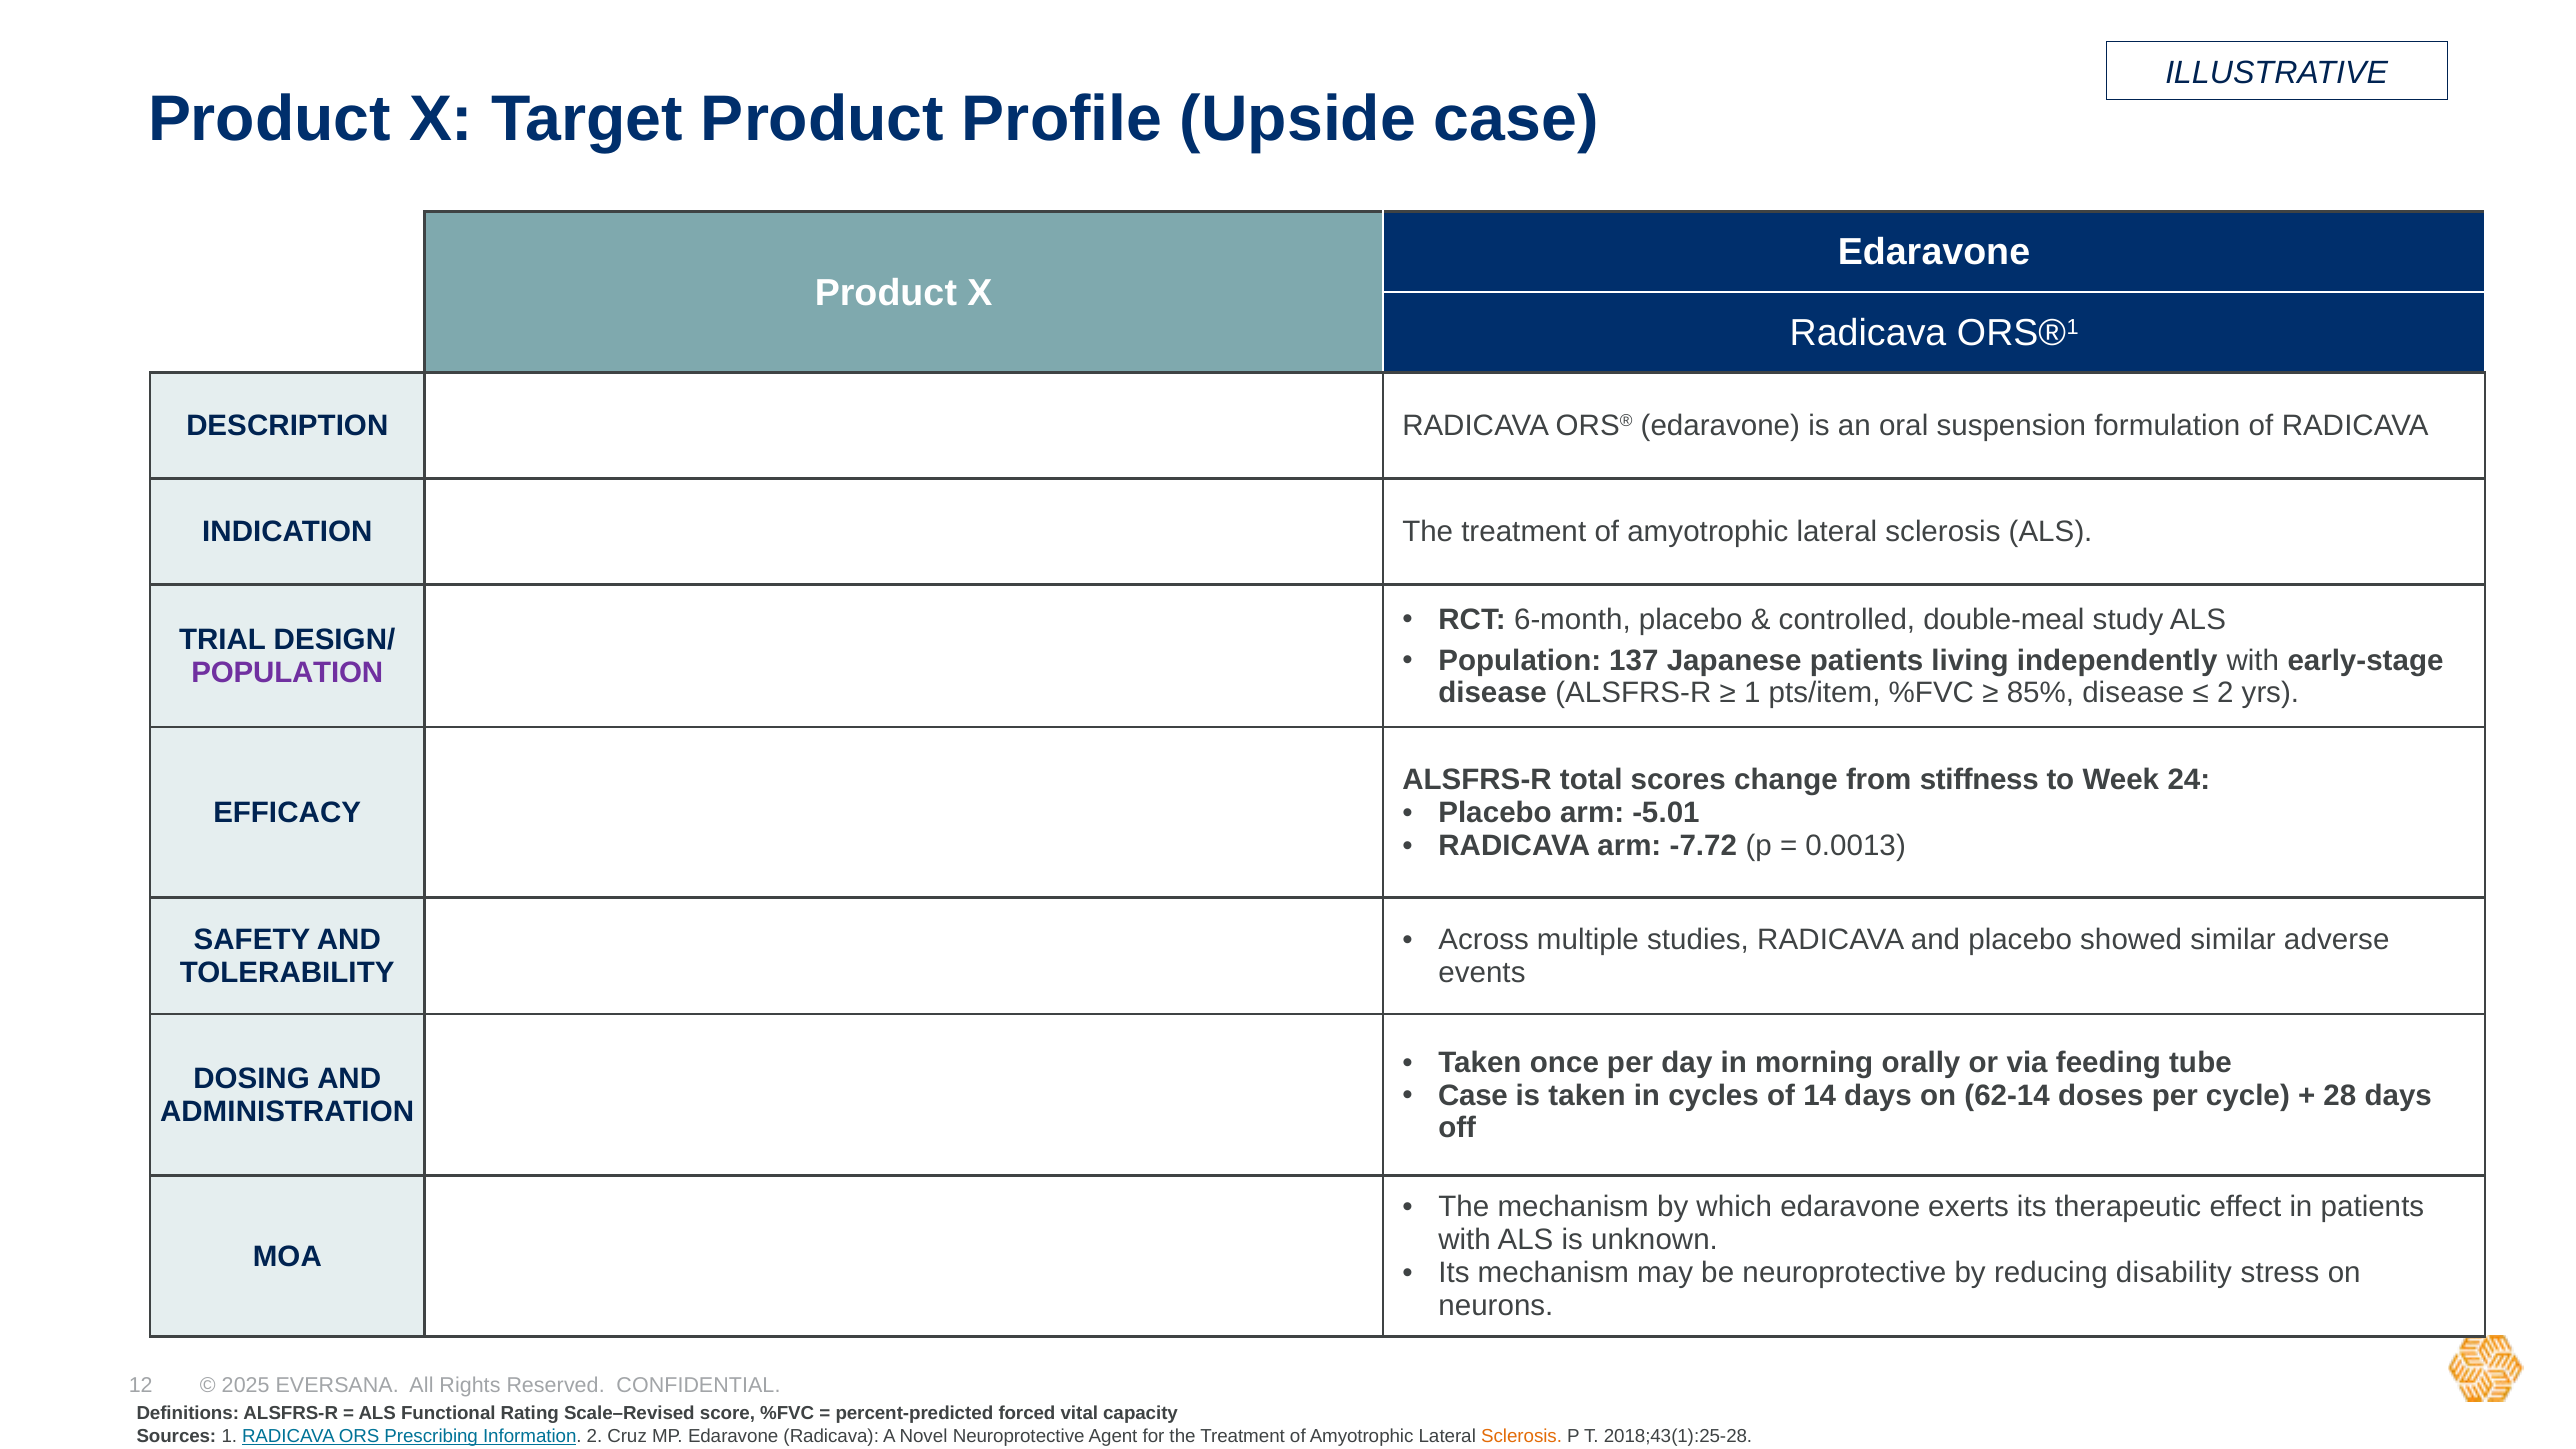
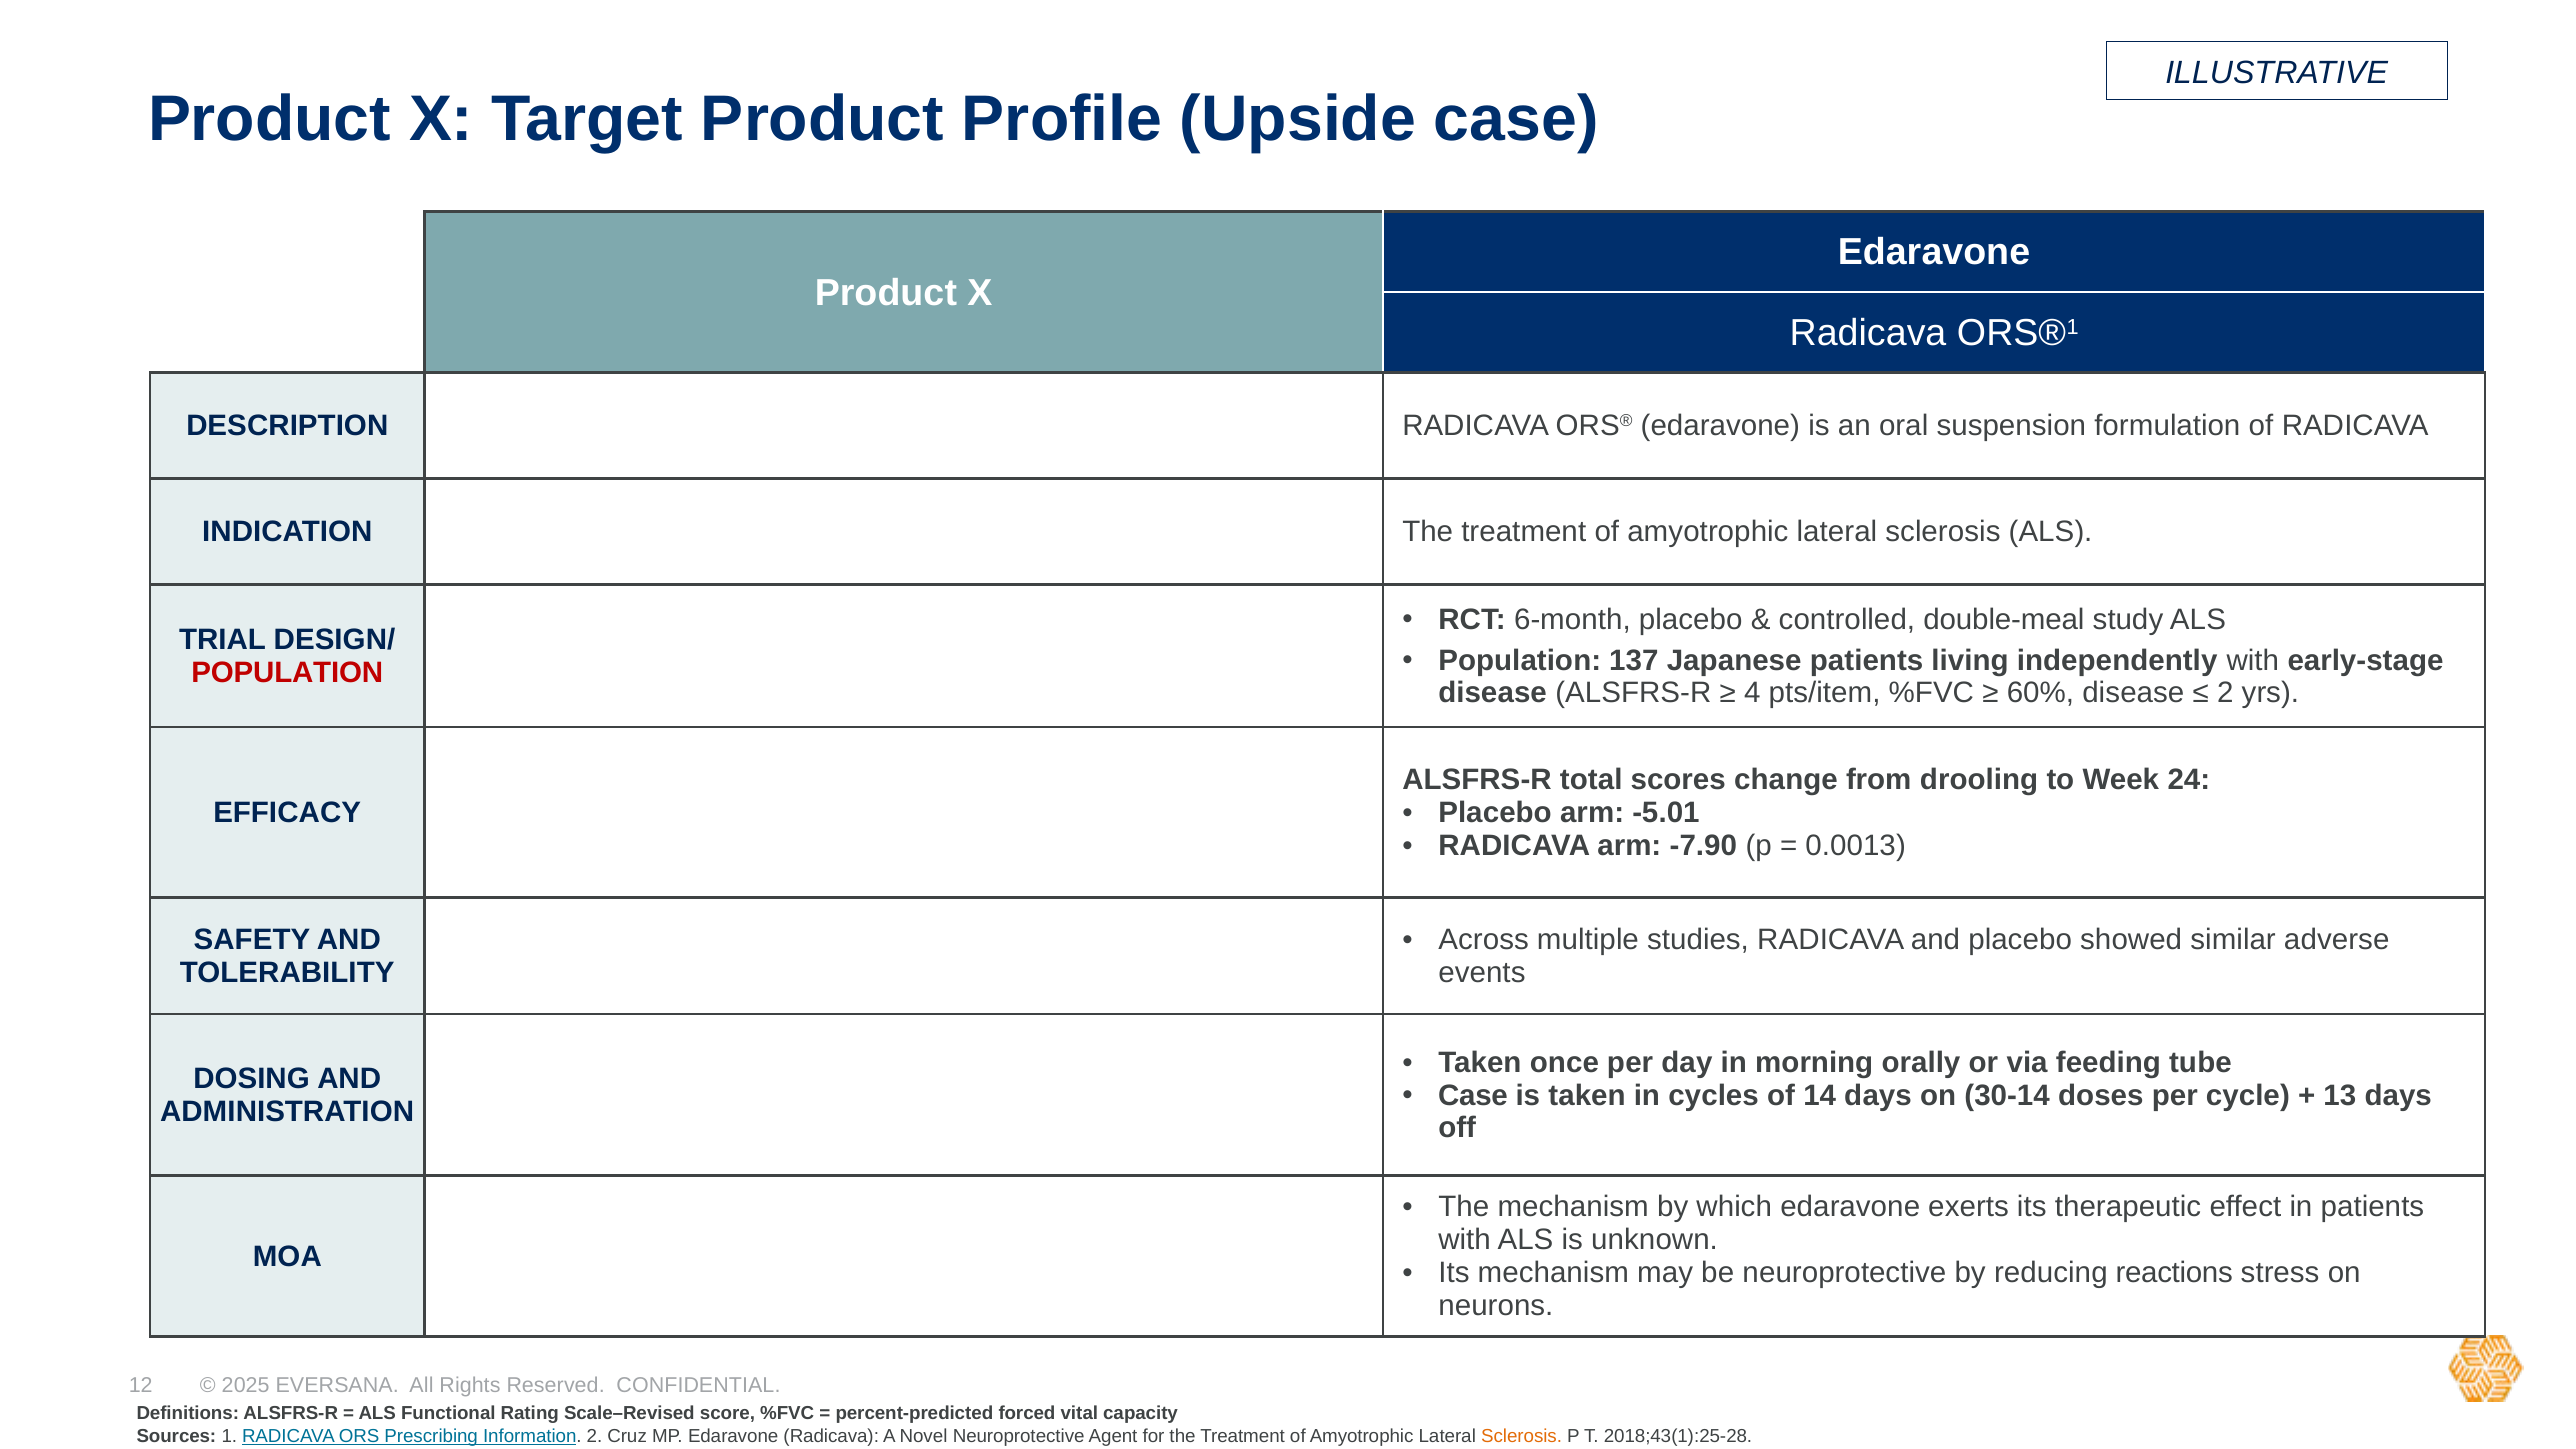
POPULATION at (287, 673) colour: purple -> red
1 at (1752, 693): 1 -> 4
85%: 85% -> 60%
stiffness: stiffness -> drooling
-7.72: -7.72 -> -7.90
62-14: 62-14 -> 30-14
28: 28 -> 13
disability: disability -> reactions
